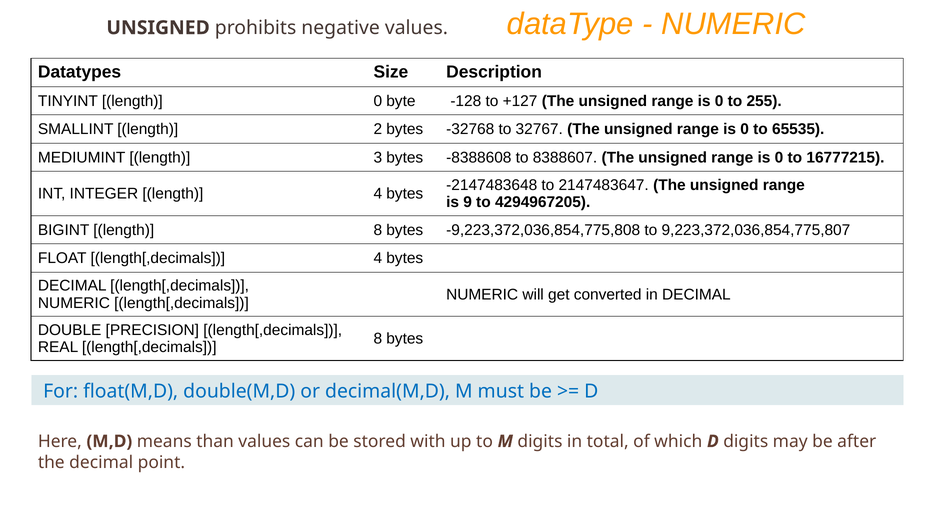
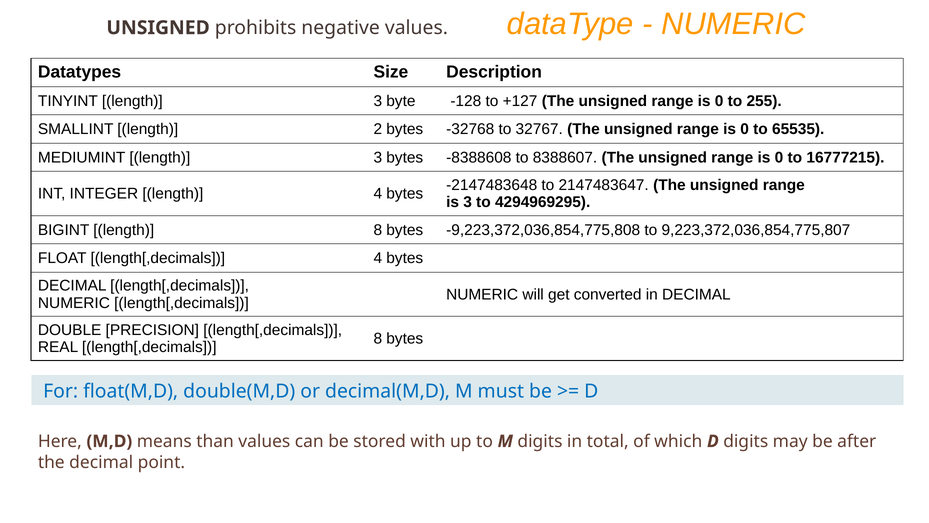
TINYINT length 0: 0 -> 3
is 9: 9 -> 3
4294967205: 4294967205 -> 4294969295
